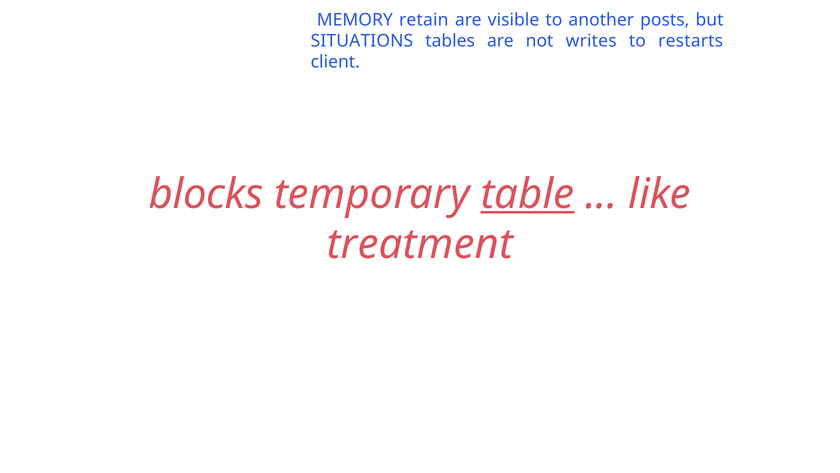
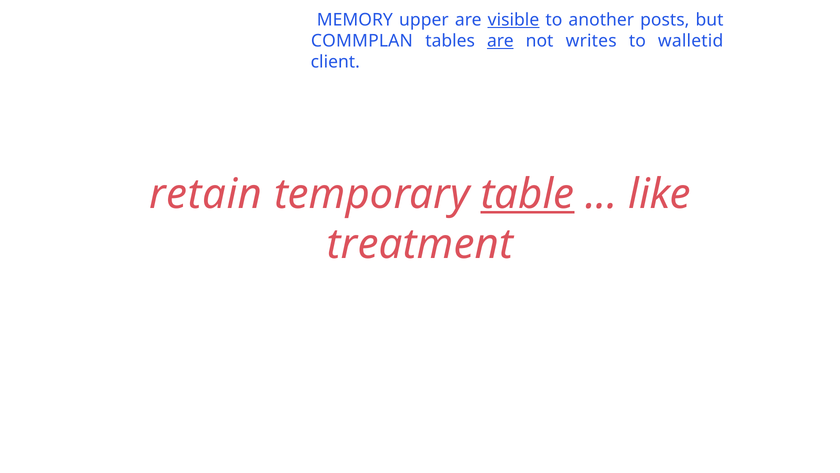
retain: retain -> upper
visible underline: none -> present
SITUATIONS: SITUATIONS -> COMMPLAN
are at (500, 41) underline: none -> present
restarts: restarts -> walletid
blocks: blocks -> retain
